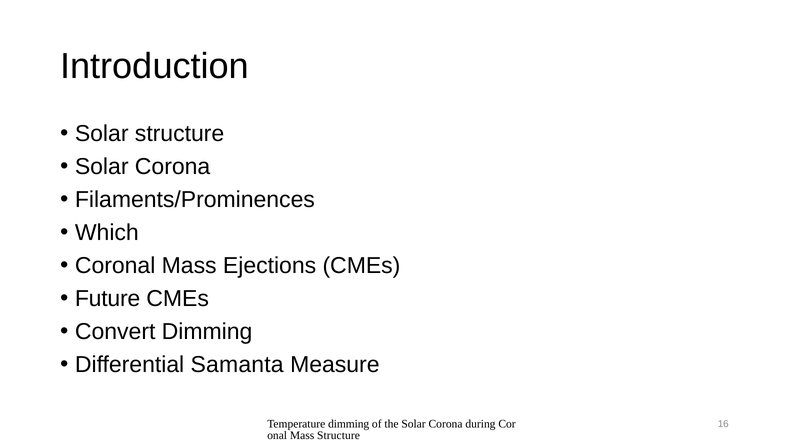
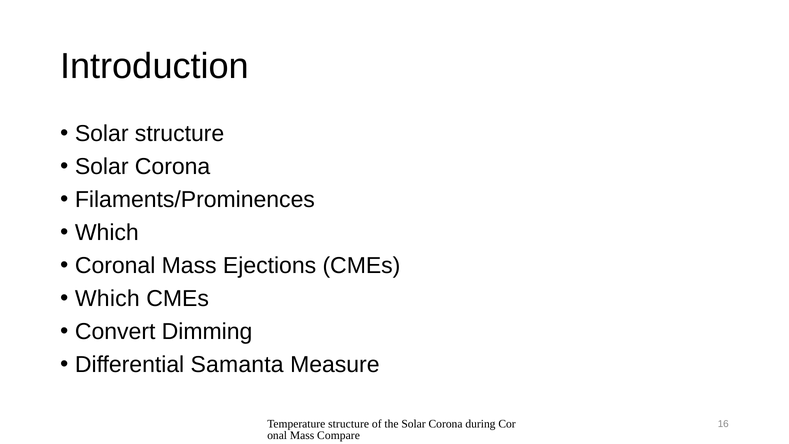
Future at (108, 299): Future -> Which
Temperature dimming: dimming -> structure
Mass Structure: Structure -> Compare
